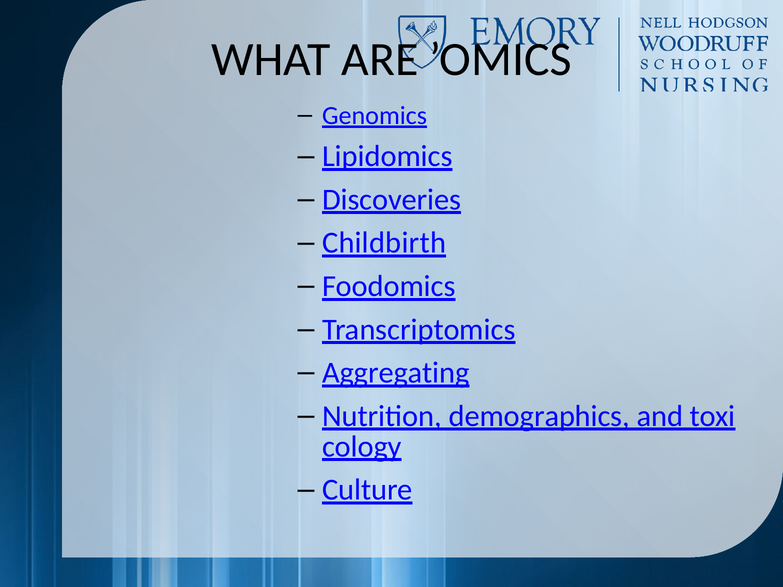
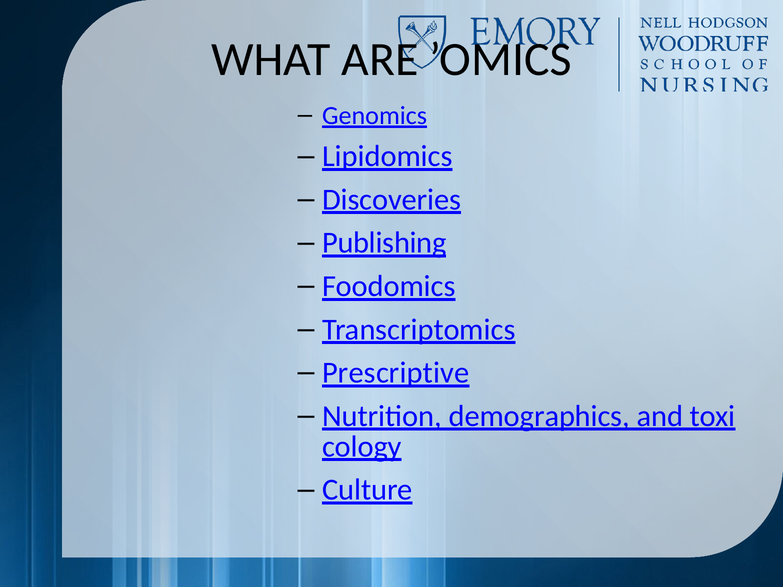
Childbirth: Childbirth -> Publishing
Aggregating: Aggregating -> Prescriptive
